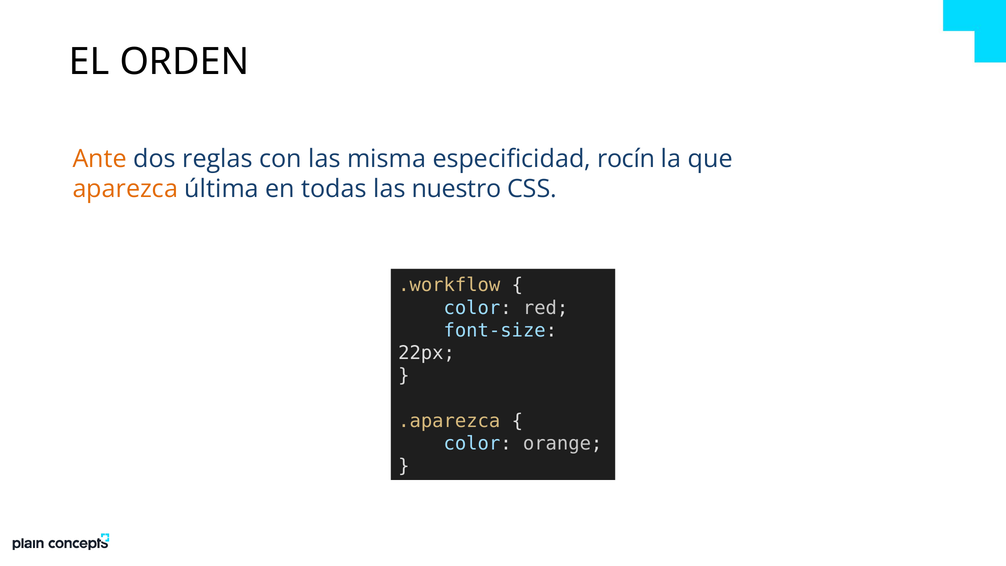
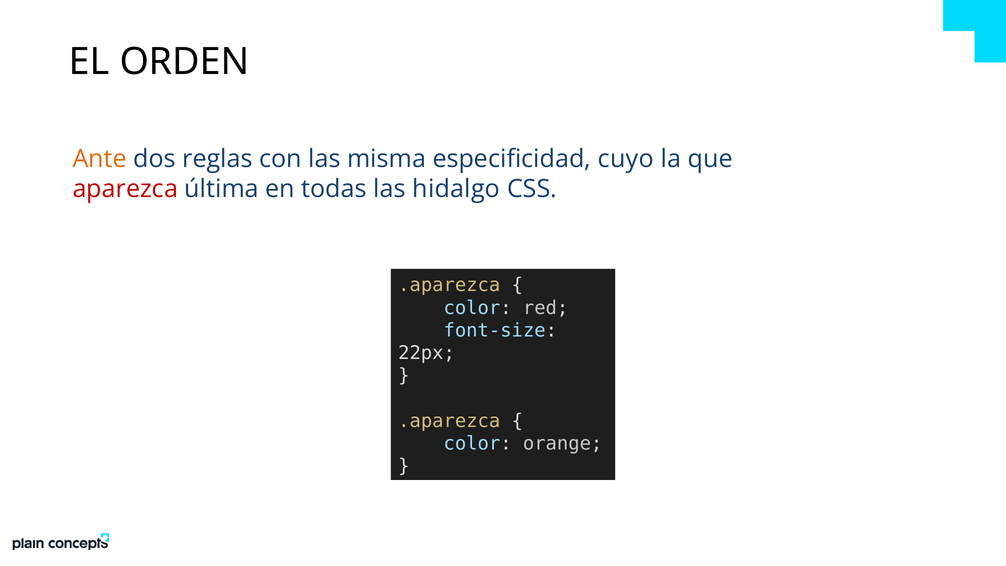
rocín: rocín -> cuyo
aparezca colour: orange -> red
nuestro: nuestro -> hidalgo
.workflow at (449, 285): .workflow -> .aparezca
